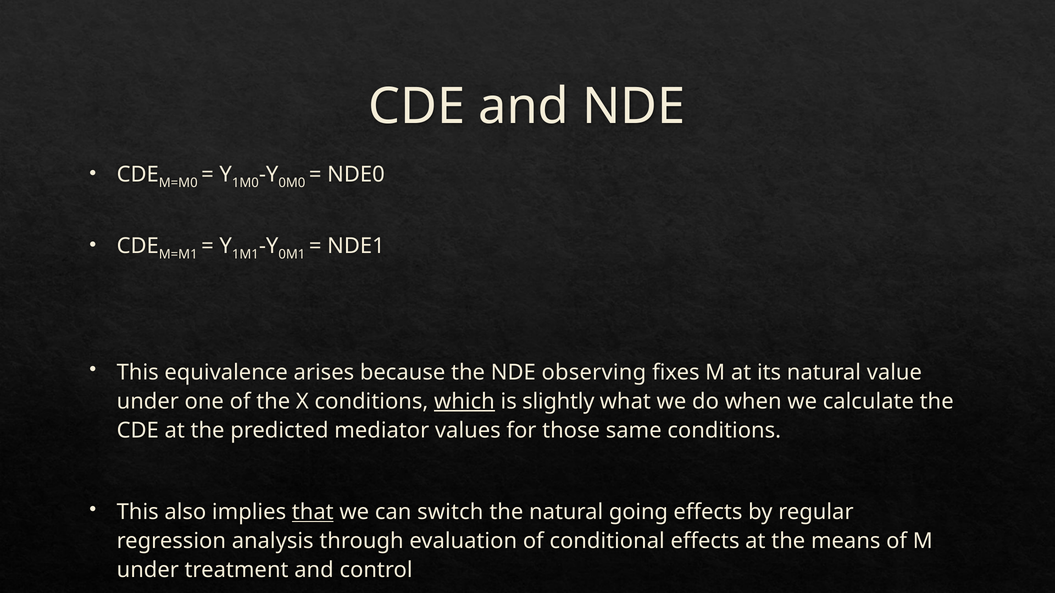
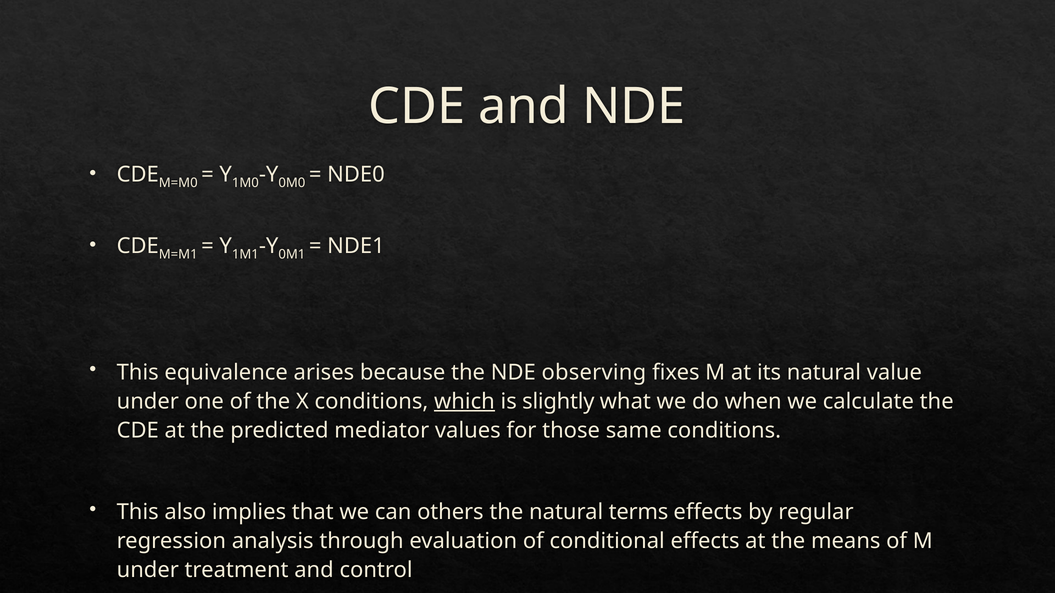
that underline: present -> none
switch: switch -> others
going: going -> terms
